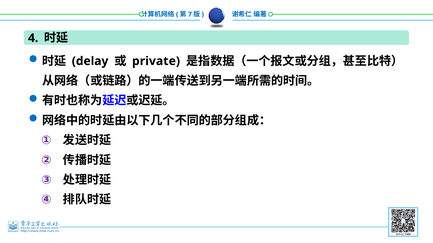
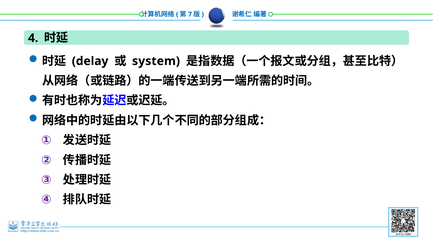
private: private -> system
